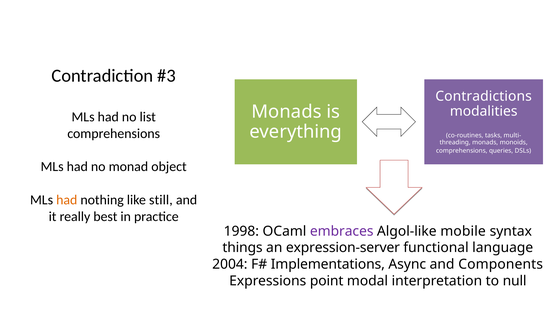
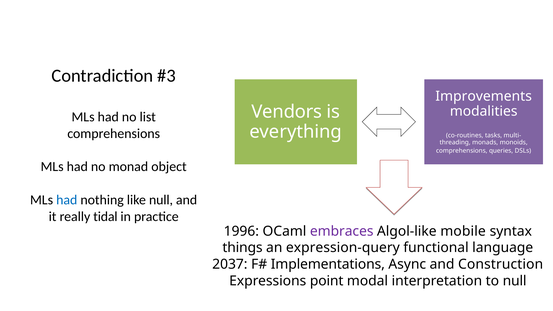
Contradictions: Contradictions -> Improvements
Monads at (287, 112): Monads -> Vendors
had at (67, 200) colour: orange -> blue
like still: still -> null
best: best -> tidal
1998: 1998 -> 1996
expression-server: expression-server -> expression-query
2004: 2004 -> 2037
Components: Components -> Construction
